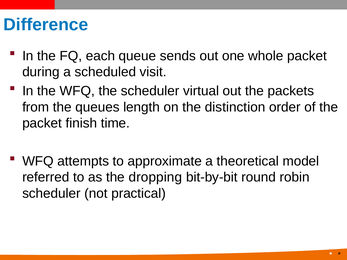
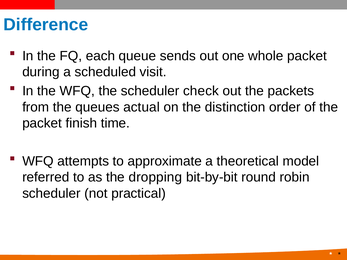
virtual: virtual -> check
length: length -> actual
